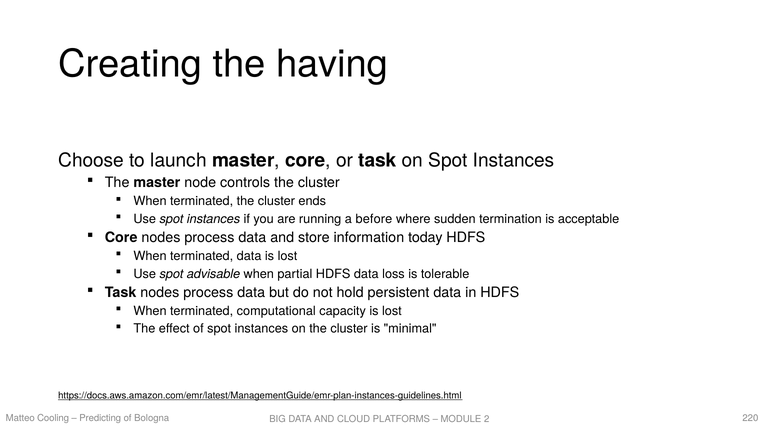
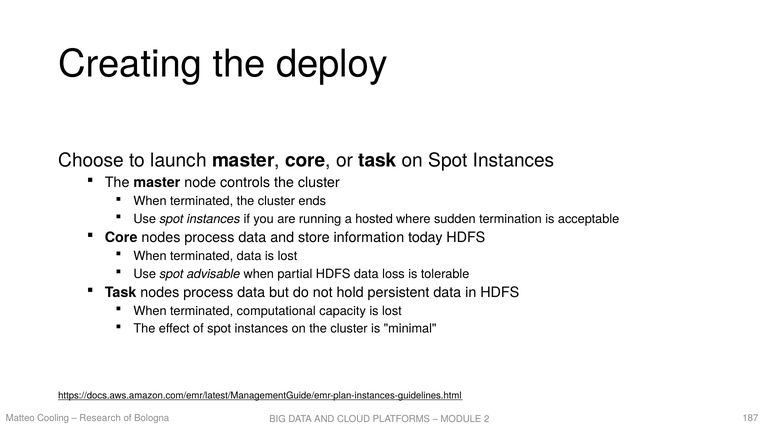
having: having -> deploy
before: before -> hosted
Predicting: Predicting -> Research
220: 220 -> 187
